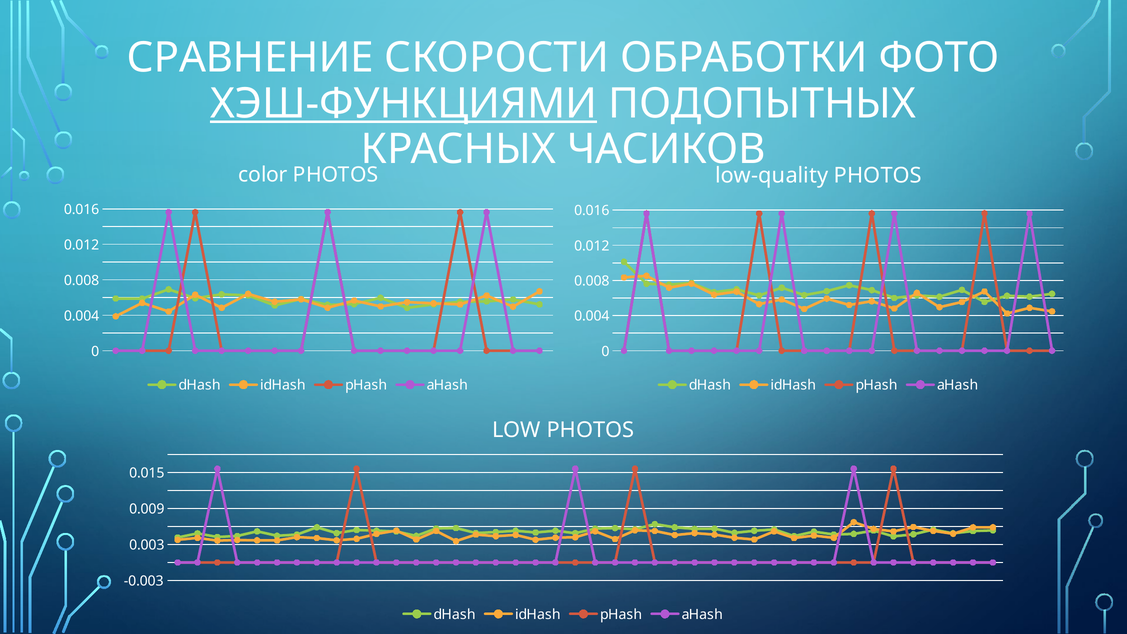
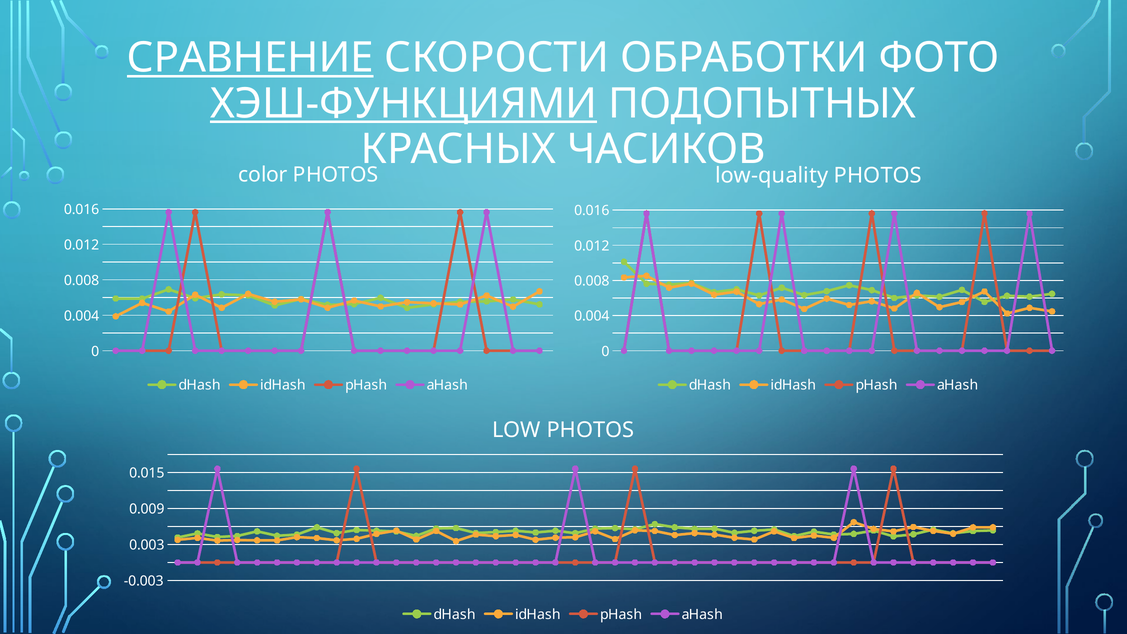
СРАВНЕНИЕ underline: none -> present
